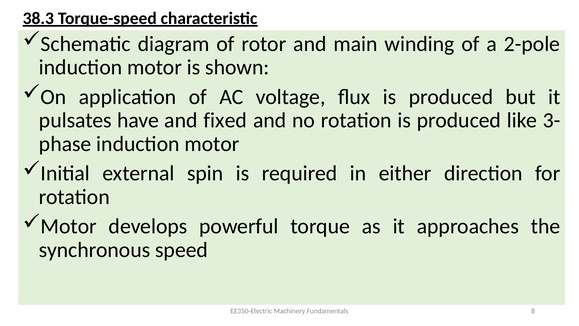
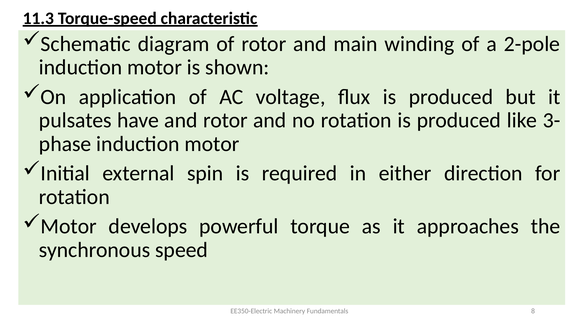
38.3: 38.3 -> 11.3
and fixed: fixed -> rotor
